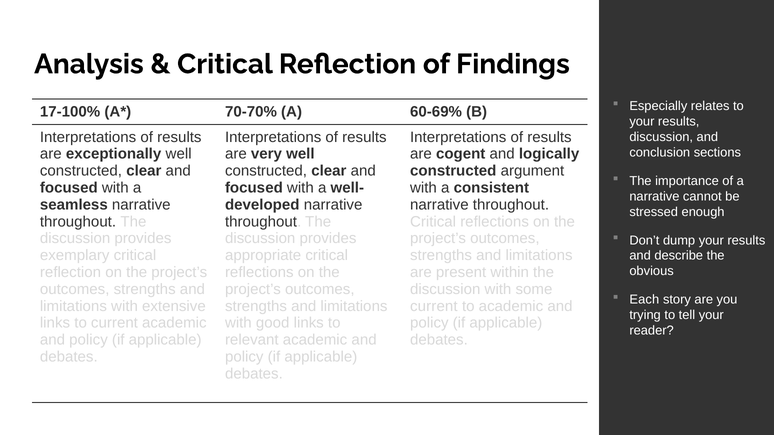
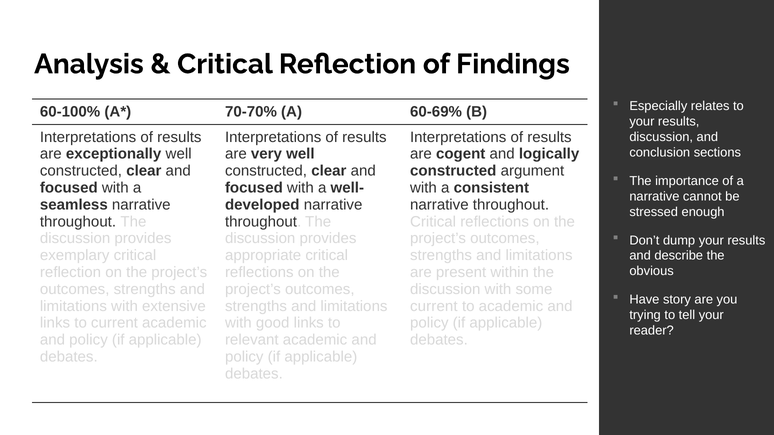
17-100%: 17-100% -> 60-100%
Each: Each -> Have
